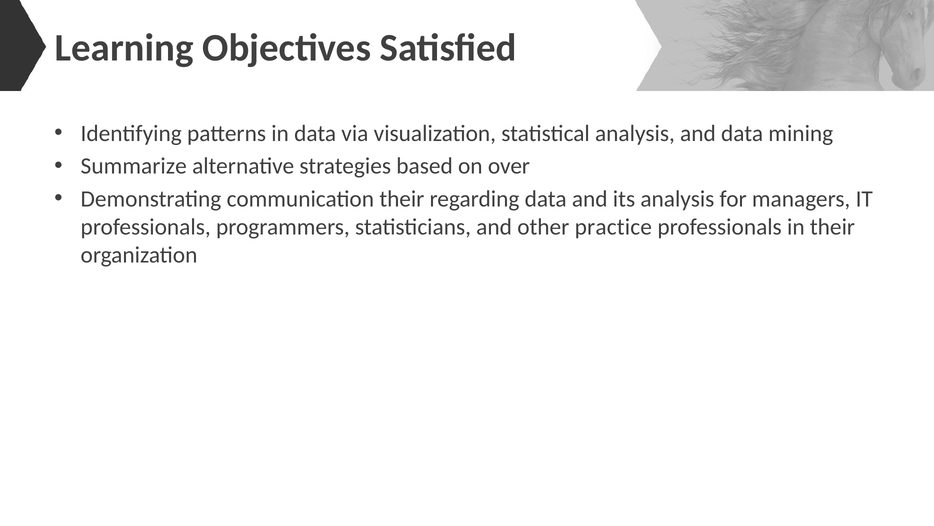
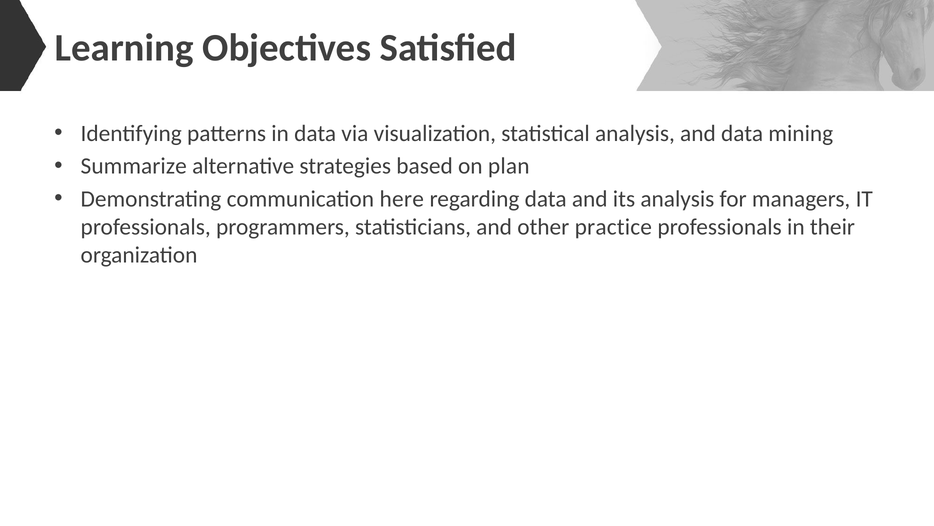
over: over -> plan
communication their: their -> here
